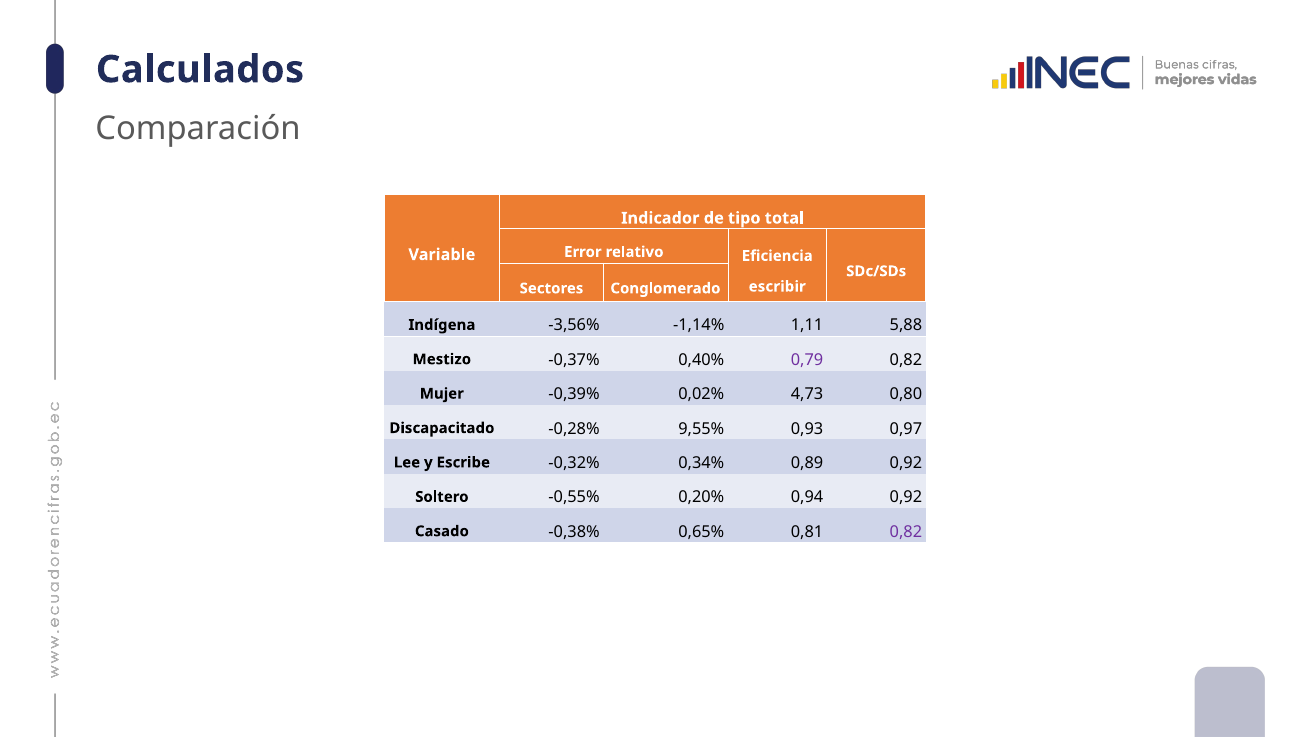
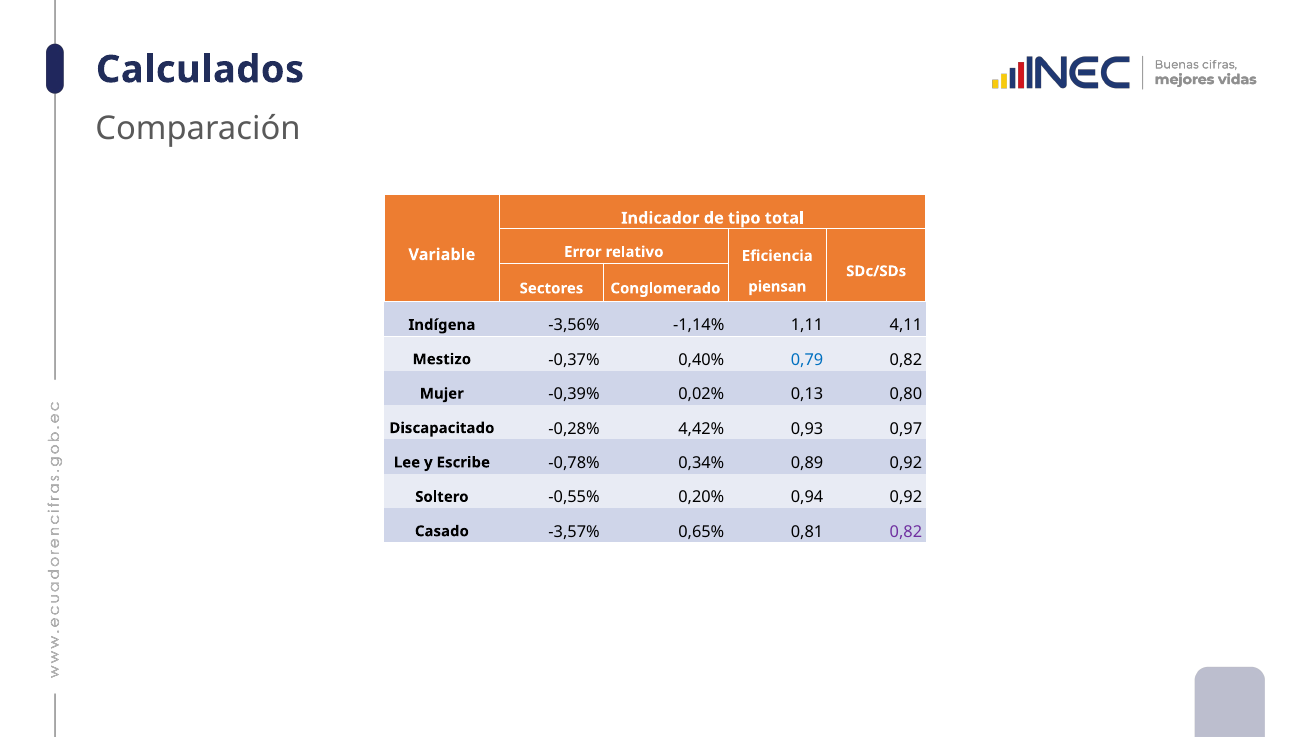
escribir: escribir -> piensan
5,88: 5,88 -> 4,11
0,79 colour: purple -> blue
4,73: 4,73 -> 0,13
9,55%: 9,55% -> 4,42%
-0,32%: -0,32% -> -0,78%
-0,38%: -0,38% -> -3,57%
